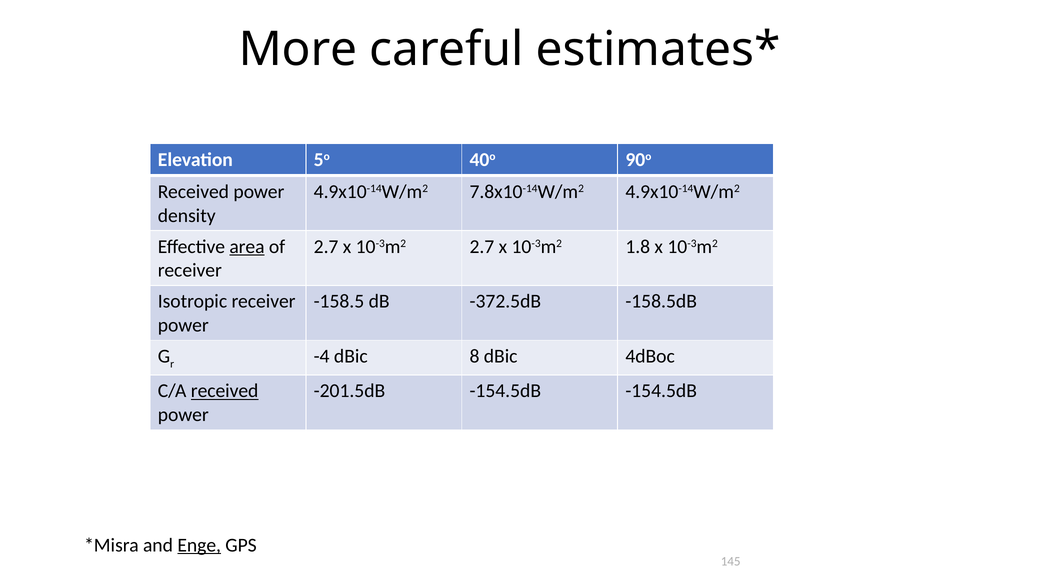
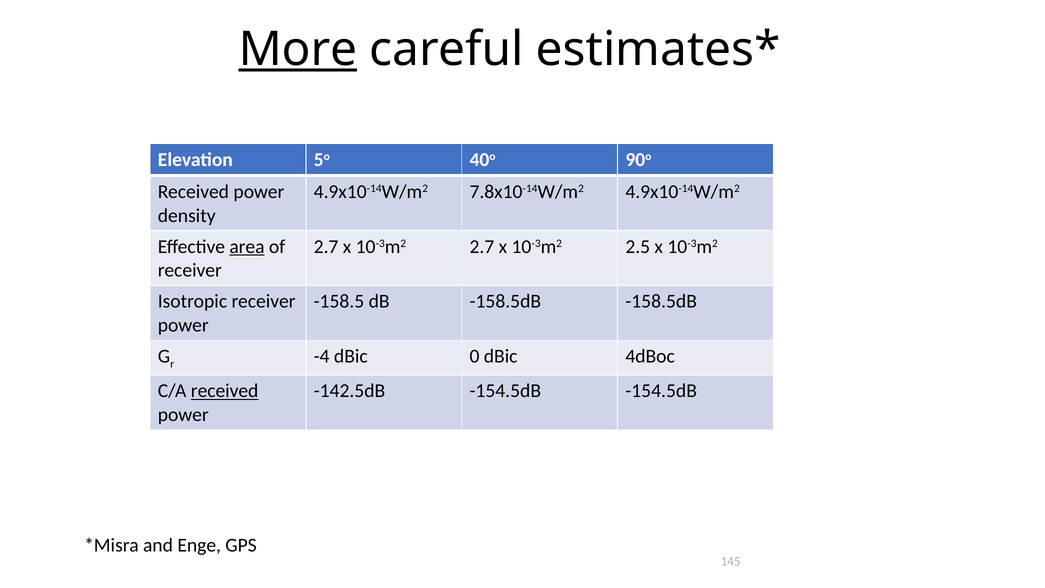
More underline: none -> present
1.8: 1.8 -> 2.5
dB -372.5dB: -372.5dB -> -158.5dB
8: 8 -> 0
-201.5dB: -201.5dB -> -142.5dB
Enge underline: present -> none
